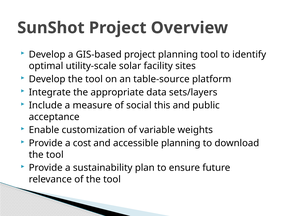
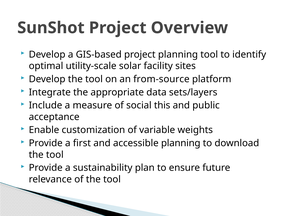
table-source: table-source -> from-source
cost: cost -> first
